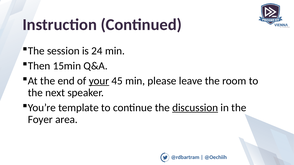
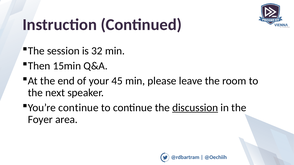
24: 24 -> 32
your underline: present -> none
You’re template: template -> continue
